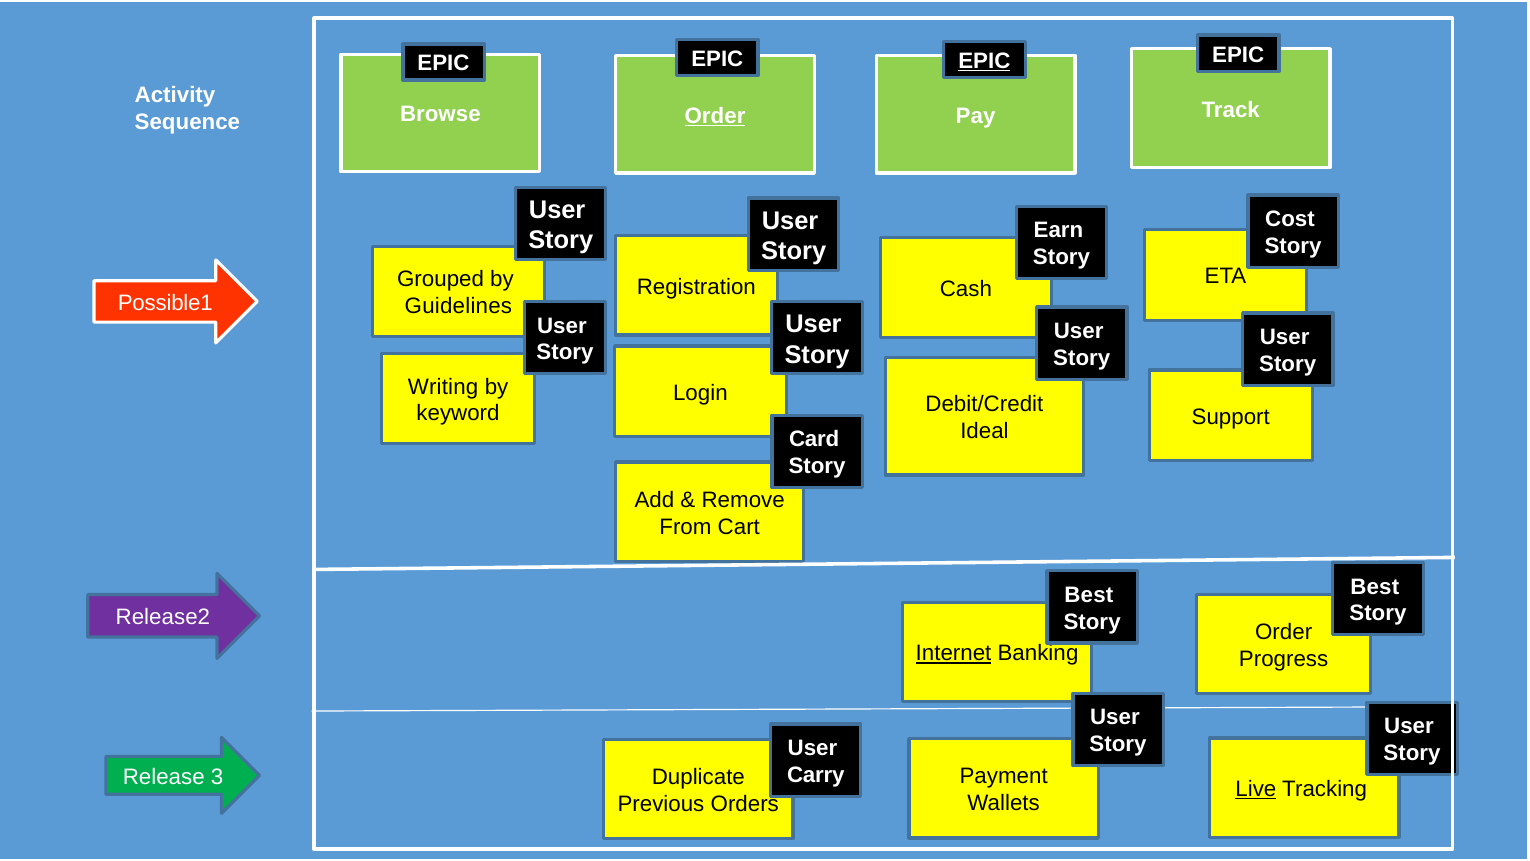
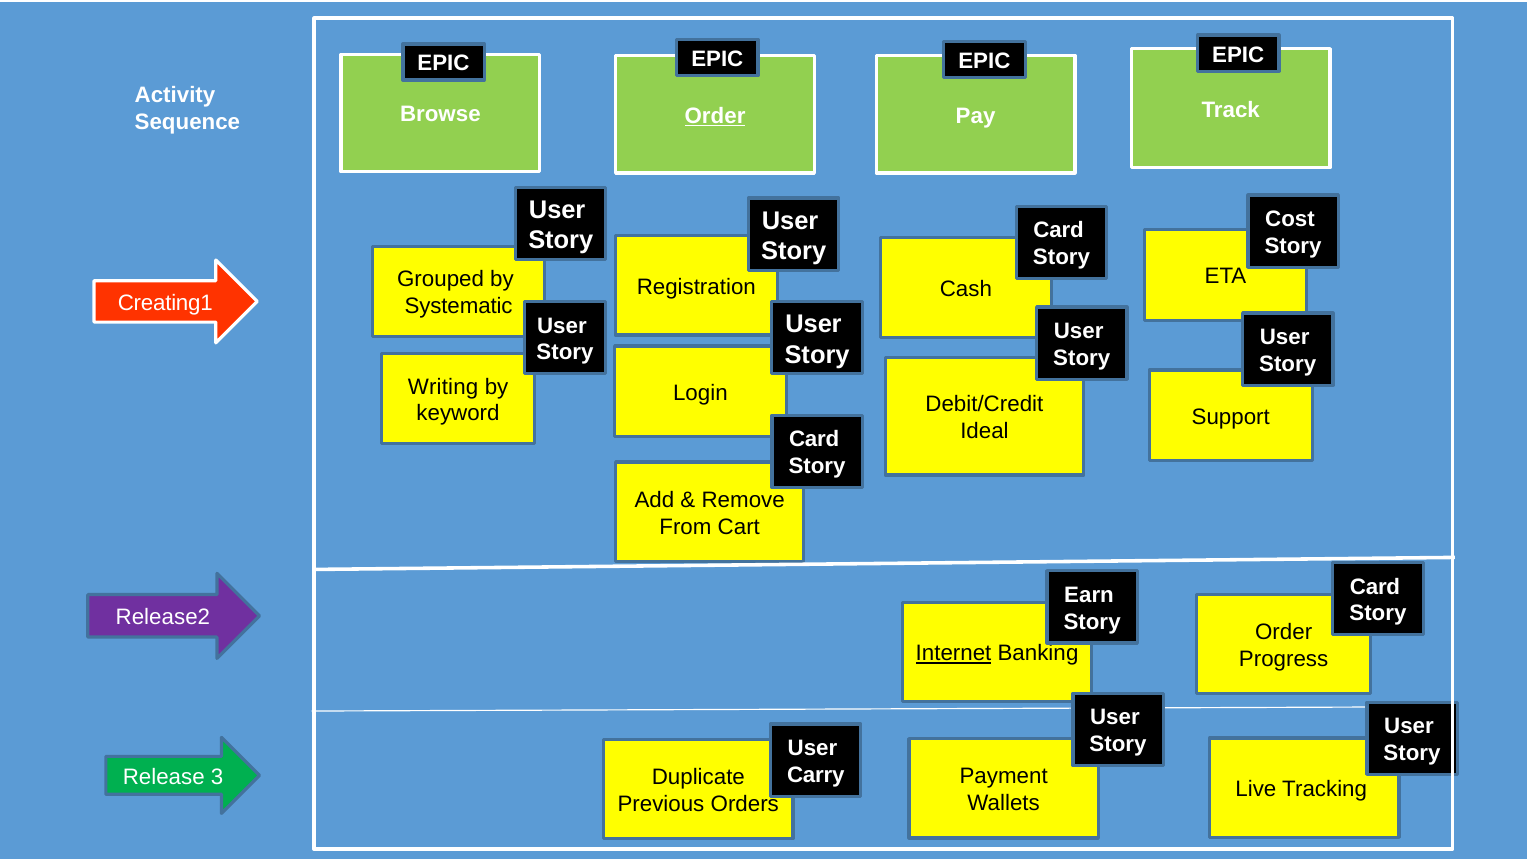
EPIC at (984, 61) underline: present -> none
Earn at (1058, 230): Earn -> Card
Possible1: Possible1 -> Creating1
Guidelines: Guidelines -> Systematic
Best at (1375, 587): Best -> Card
Best at (1089, 595): Best -> Earn
Live underline: present -> none
